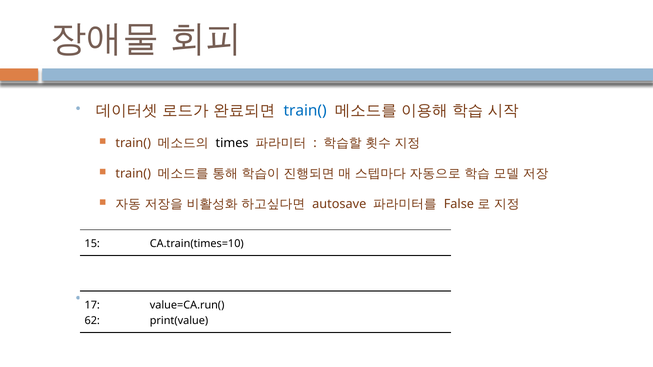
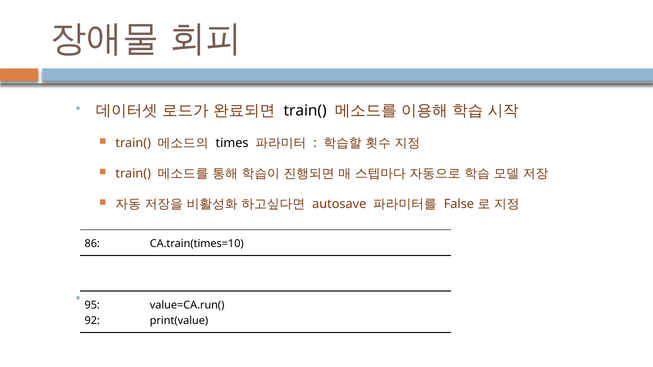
train( at (305, 111) colour: blue -> black
15: 15 -> 86
17: 17 -> 95
62: 62 -> 92
